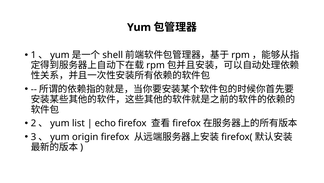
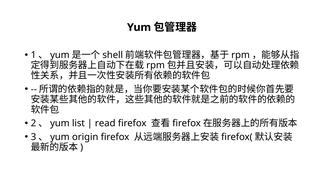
echo: echo -> read
